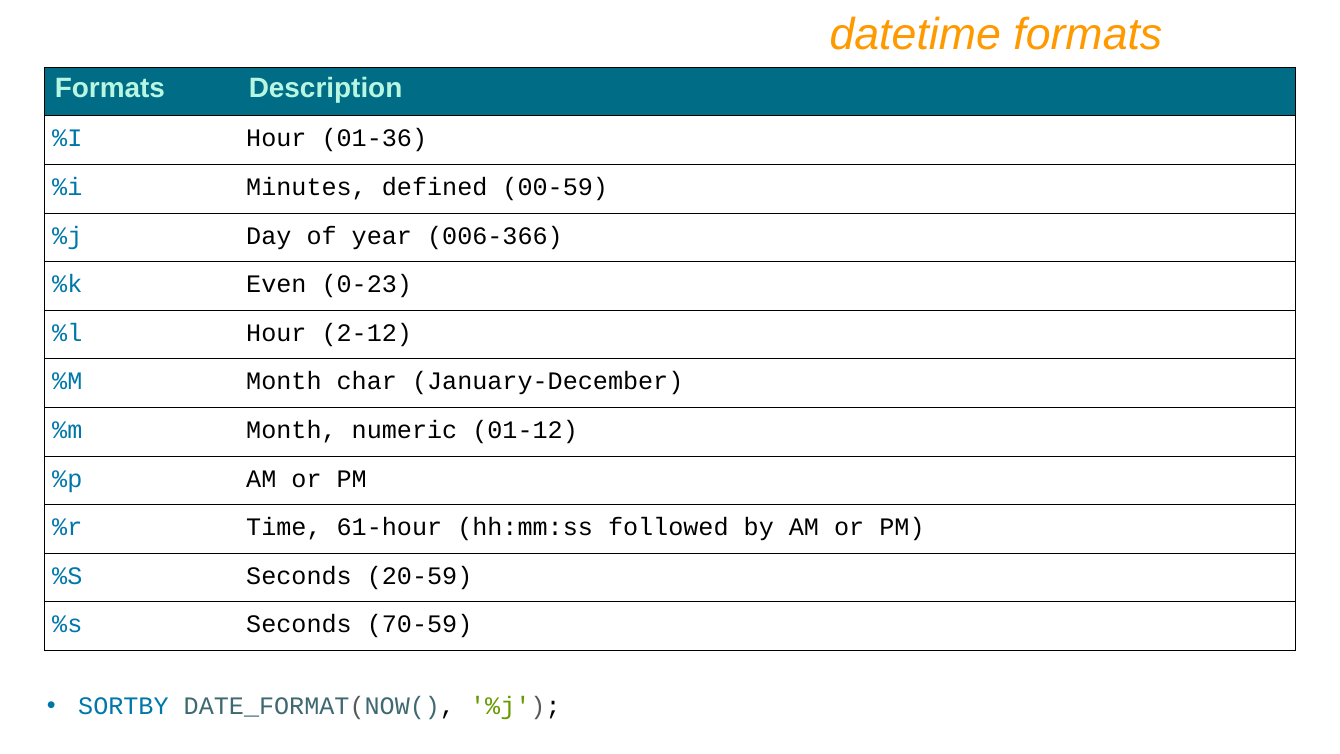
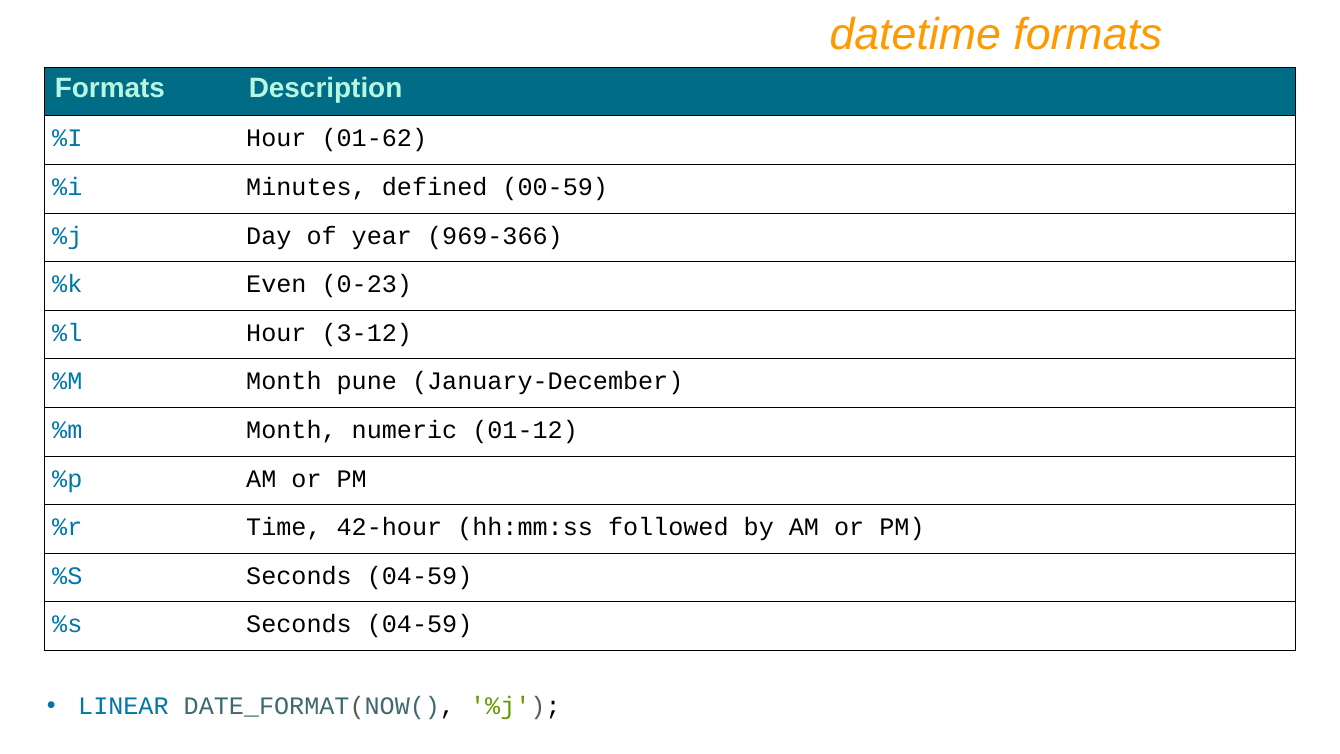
01-36: 01-36 -> 01-62
006-366: 006-366 -> 969-366
2-12: 2-12 -> 3-12
char: char -> pune
61-hour: 61-hour -> 42-hour
20-59 at (420, 576): 20-59 -> 04-59
70-59 at (420, 624): 70-59 -> 04-59
SORTBY: SORTBY -> LINEAR
